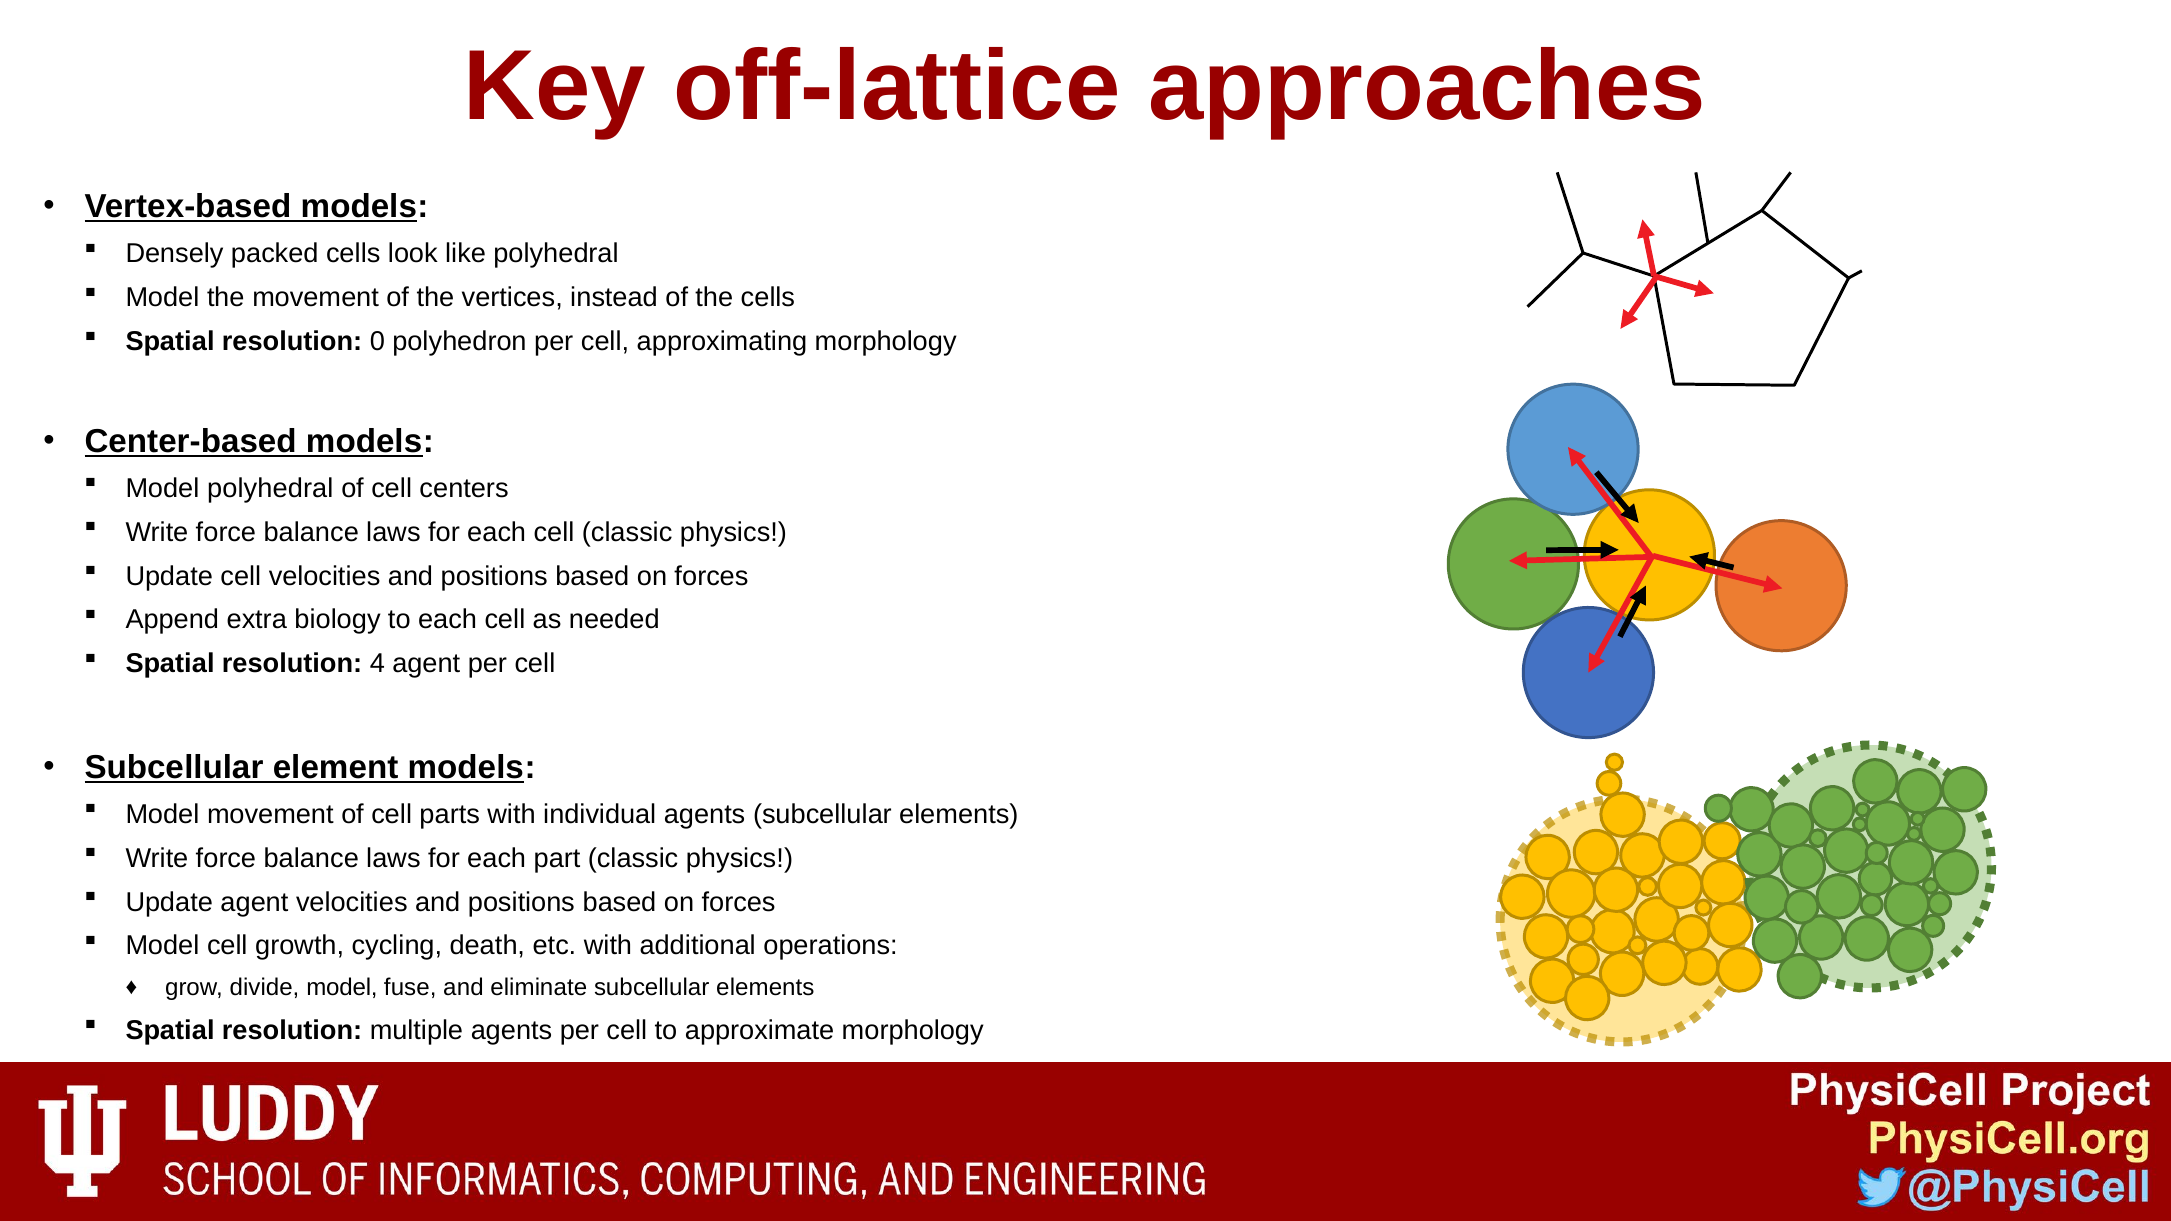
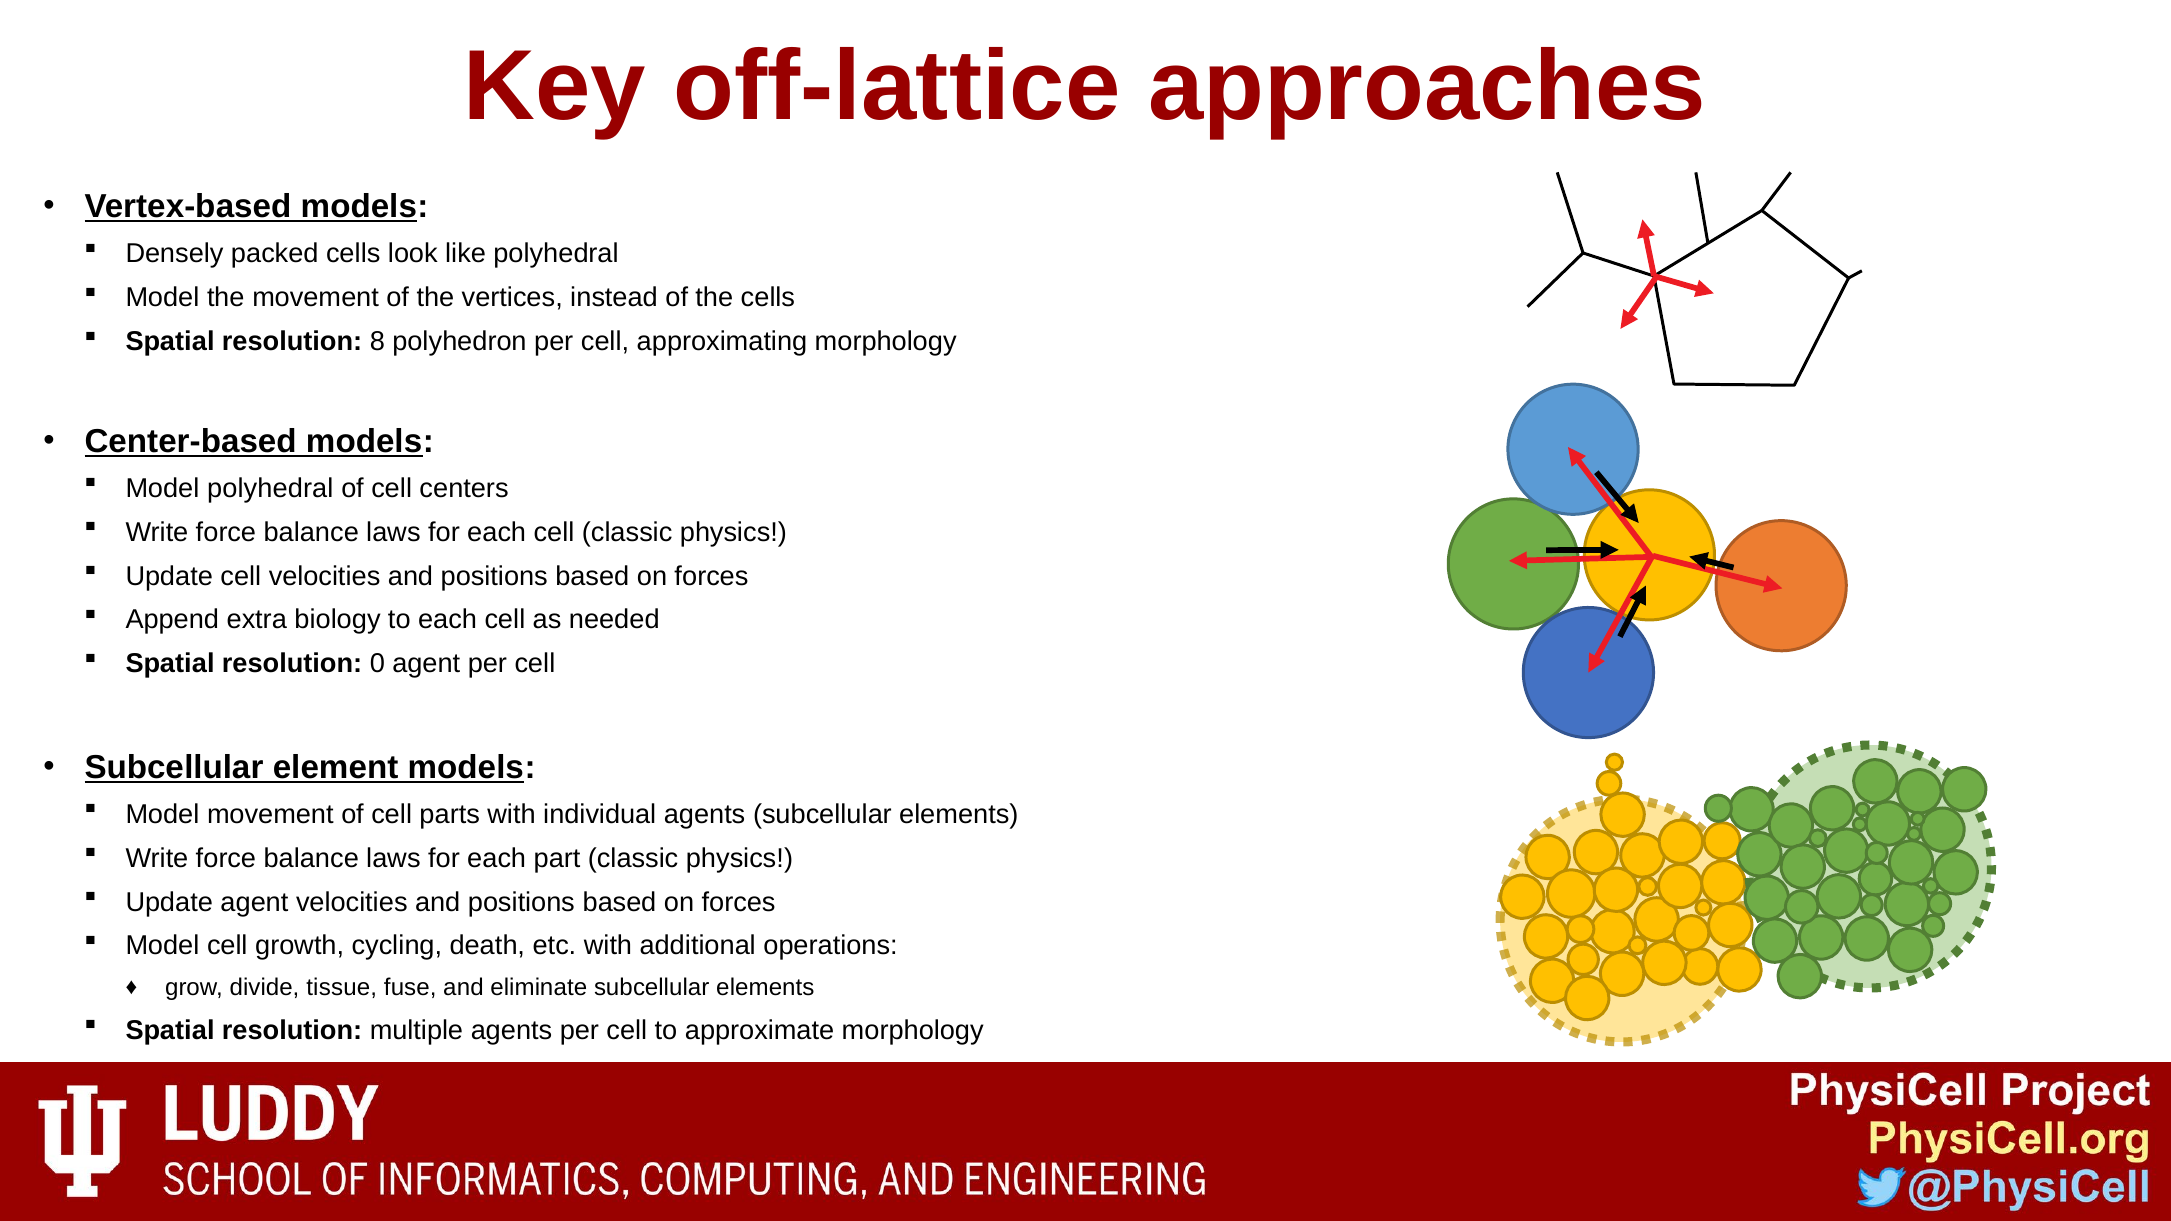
0: 0 -> 8
4: 4 -> 0
divide model: model -> tissue
